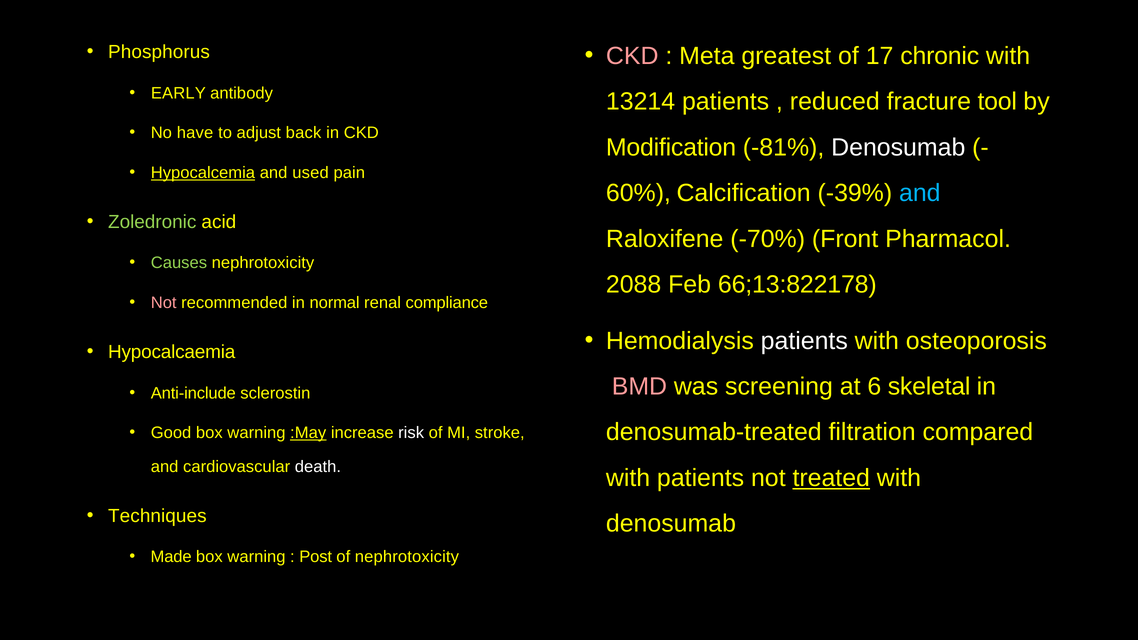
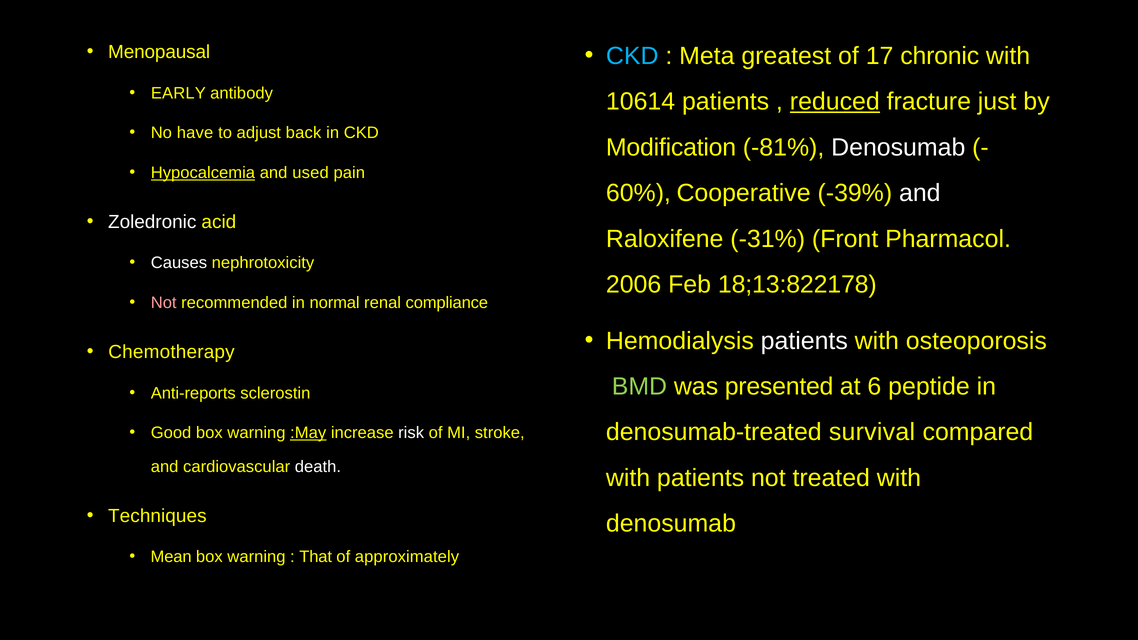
Phosphorus: Phosphorus -> Menopausal
CKD at (632, 56) colour: pink -> light blue
13214: 13214 -> 10614
reduced underline: none -> present
tool: tool -> just
Calcification: Calcification -> Cooperative
and at (920, 193) colour: light blue -> white
Zoledronic colour: light green -> white
-70%: -70% -> -31%
Causes colour: light green -> white
2088: 2088 -> 2006
66;13:822178: 66;13:822178 -> 18;13:822178
Hypocalcaemia: Hypocalcaemia -> Chemotherapy
BMD colour: pink -> light green
screening: screening -> presented
skeletal: skeletal -> peptide
Anti-include: Anti-include -> Anti-reports
filtration: filtration -> survival
treated underline: present -> none
Made: Made -> Mean
Post: Post -> That
of nephrotoxicity: nephrotoxicity -> approximately
